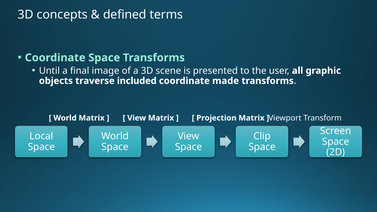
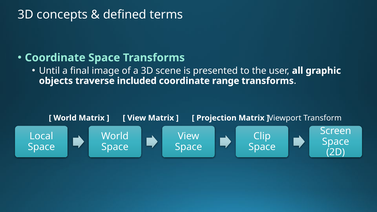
made: made -> range
